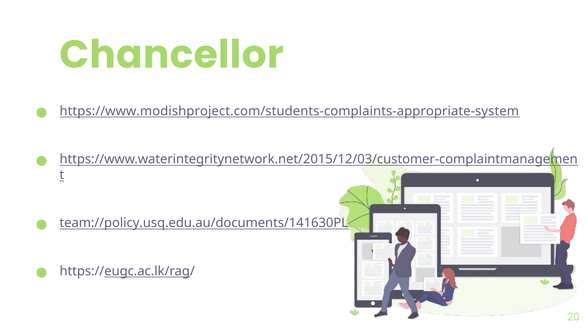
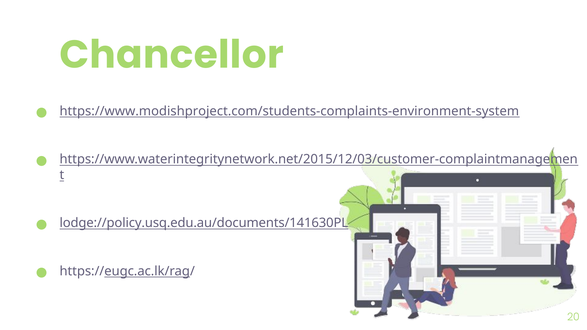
https://www.modishproject.com/students-complaints-appropriate-system: https://www.modishproject.com/students-complaints-appropriate-system -> https://www.modishproject.com/students-complaints-environment-system
team://policy.usq.edu.au/documents/141630PL: team://policy.usq.edu.au/documents/141630PL -> lodge://policy.usq.edu.au/documents/141630PL
